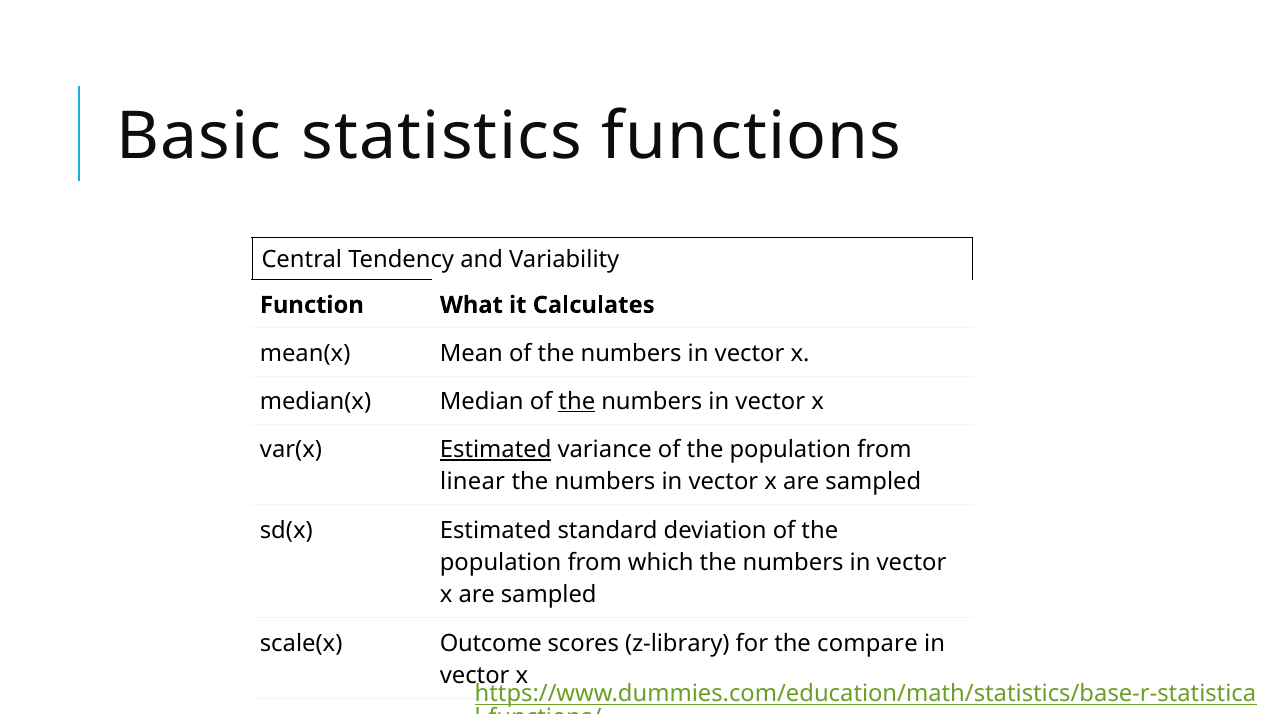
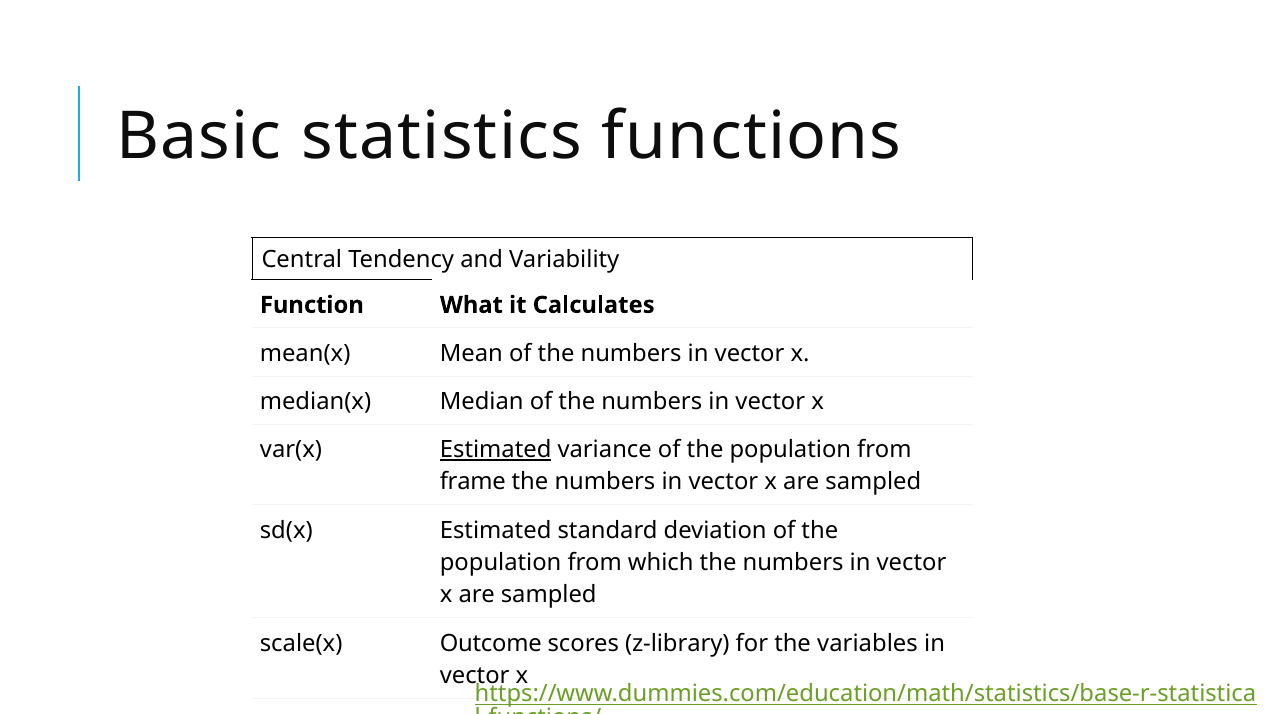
the at (577, 401) underline: present -> none
linear: linear -> frame
compare: compare -> variables
